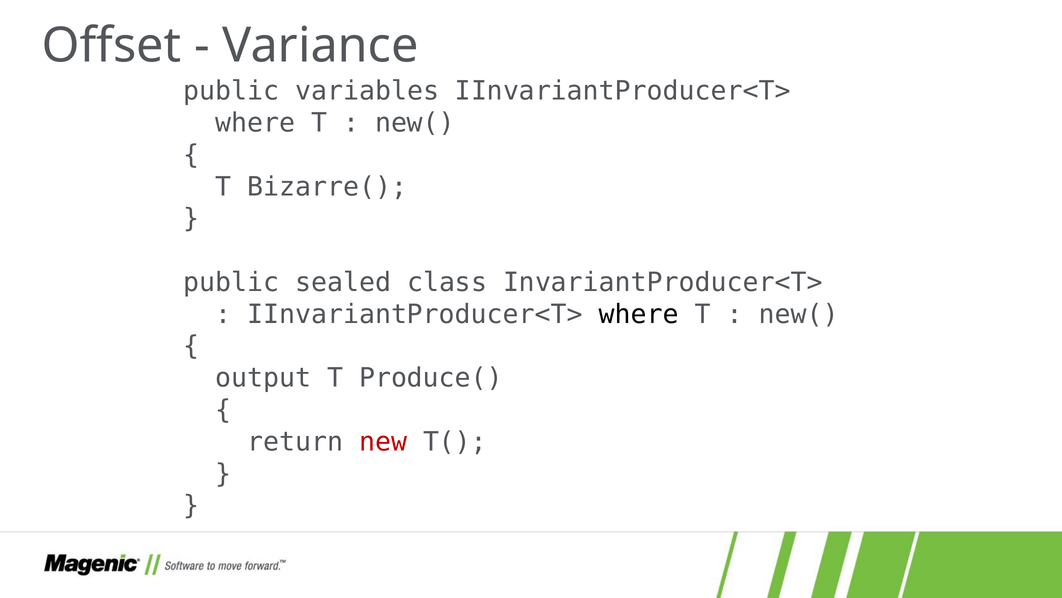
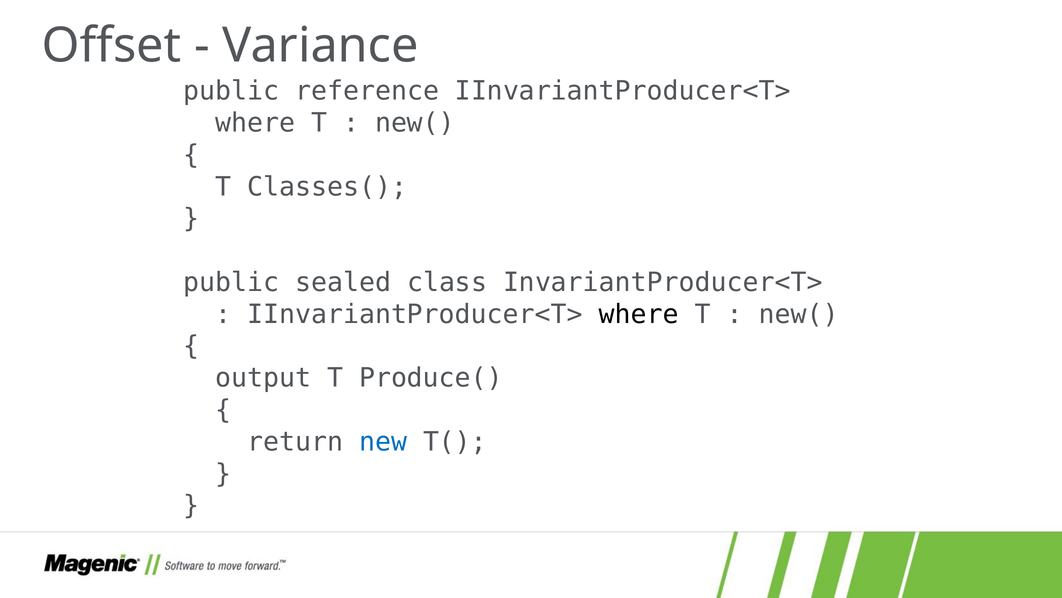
variables: variables -> reference
Bizarre(: Bizarre( -> Classes(
new colour: red -> blue
